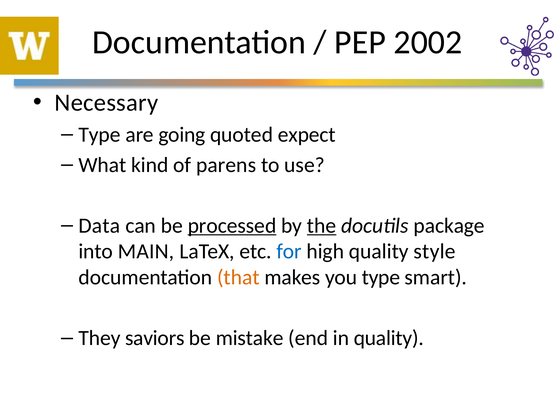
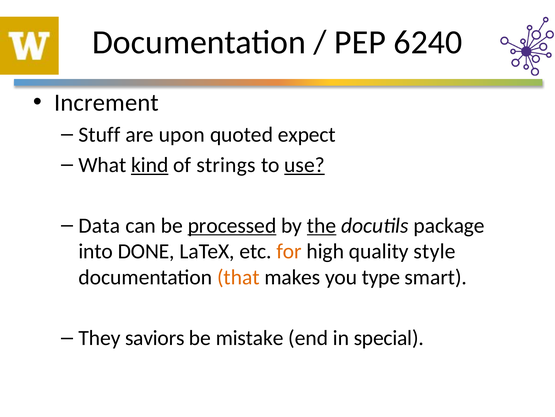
2002: 2002 -> 6240
Necessary: Necessary -> Increment
Type at (99, 134): Type -> Stuff
going: going -> upon
kind underline: none -> present
parens: parens -> strings
use underline: none -> present
MAIN: MAIN -> DONE
for colour: blue -> orange
in quality: quality -> special
